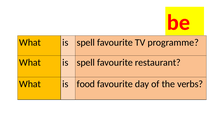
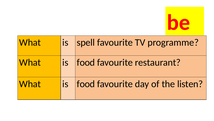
spell at (86, 62): spell -> food
verbs: verbs -> listen
